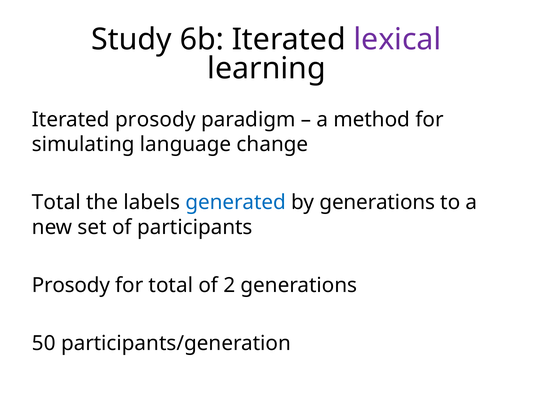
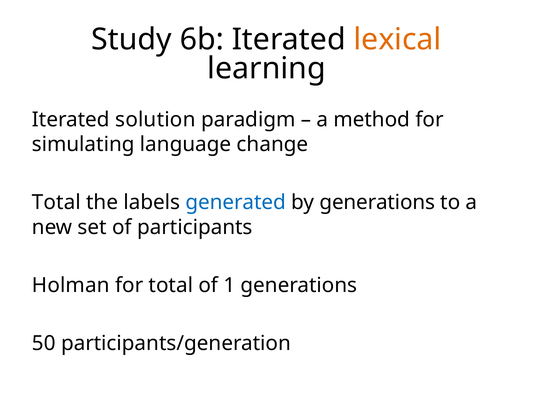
lexical colour: purple -> orange
Iterated prosody: prosody -> solution
Prosody at (71, 285): Prosody -> Holman
2: 2 -> 1
